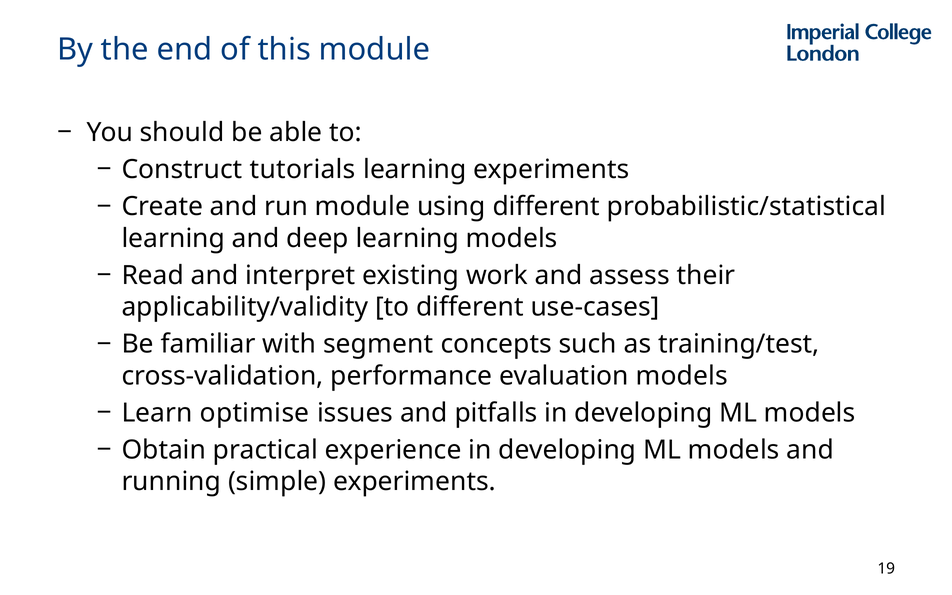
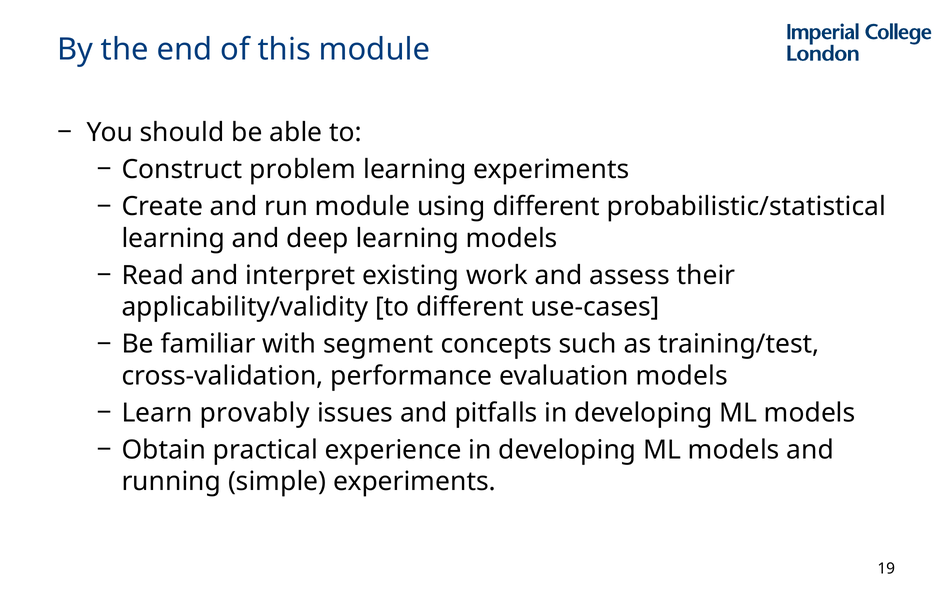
tutorials: tutorials -> problem
optimise: optimise -> provably
